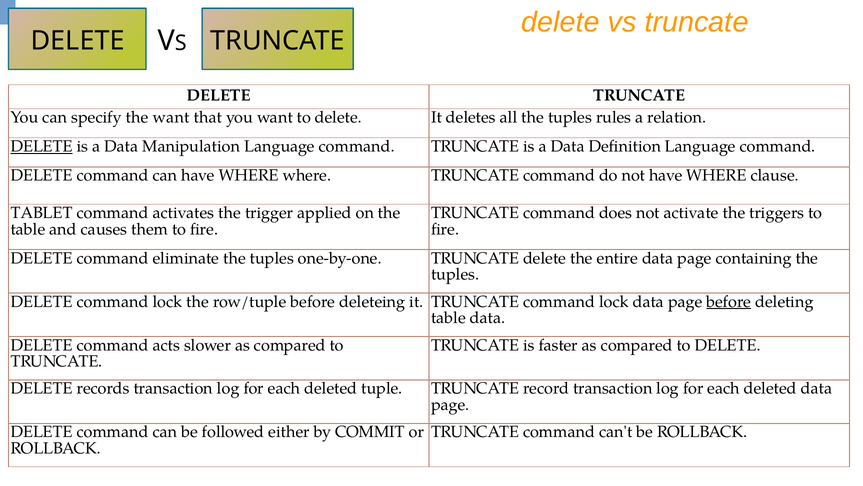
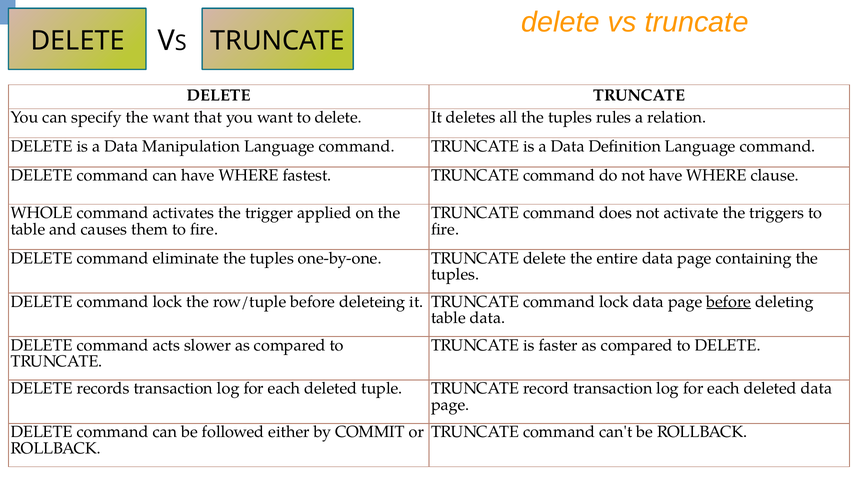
DELETE at (42, 146) underline: present -> none
WHERE where: where -> fastest
TABLET: TABLET -> WHOLE
